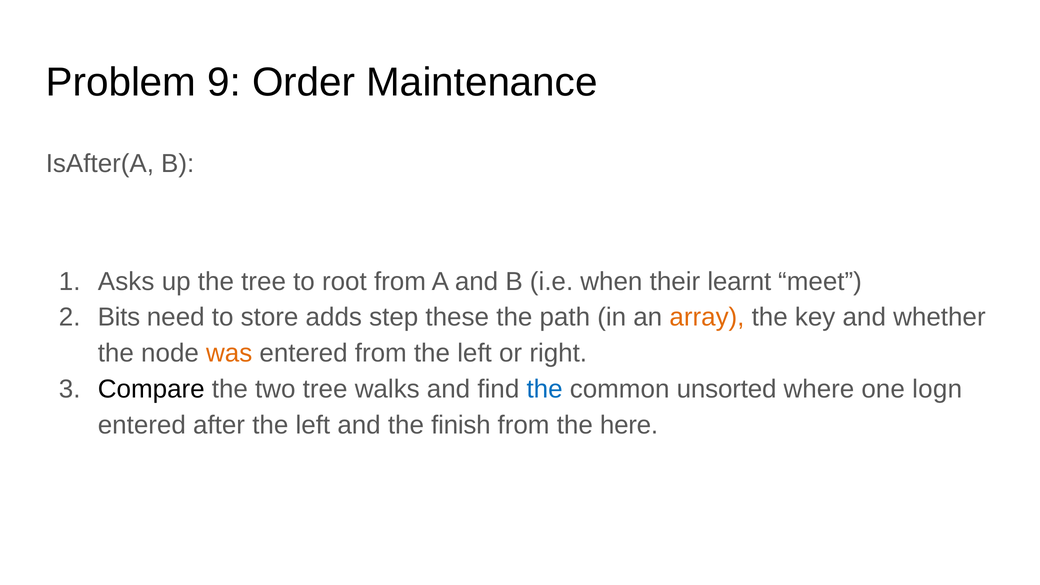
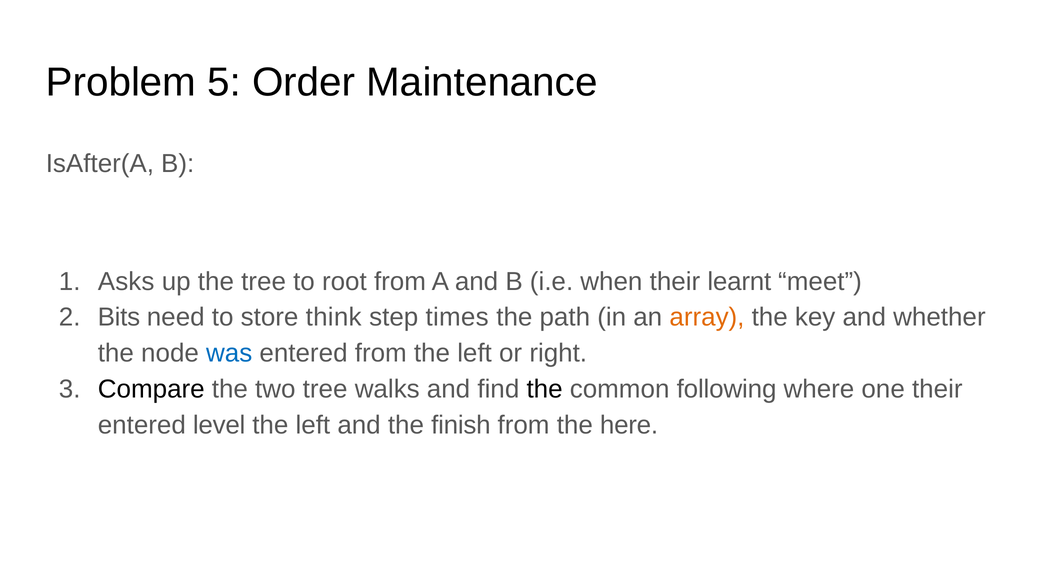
9: 9 -> 5
adds: adds -> think
these: these -> times
was colour: orange -> blue
the at (545, 389) colour: blue -> black
unsorted: unsorted -> following
one logn: logn -> their
after: after -> level
